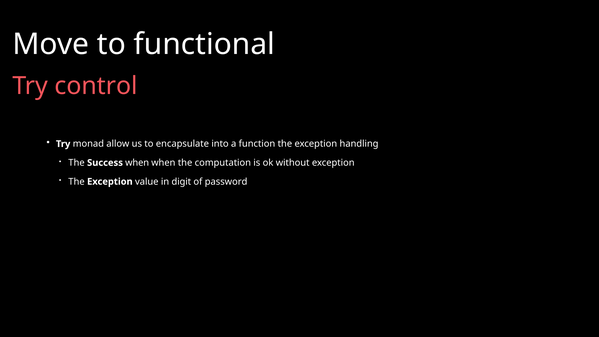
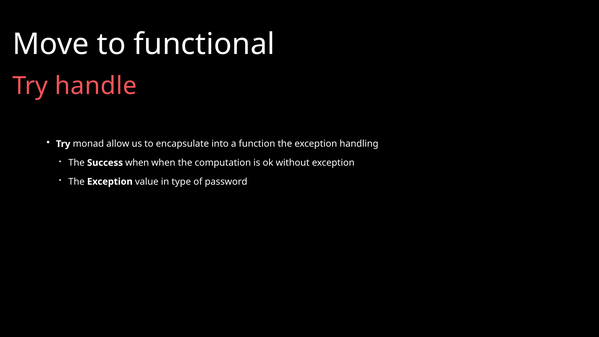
control: control -> handle
digit: digit -> type
